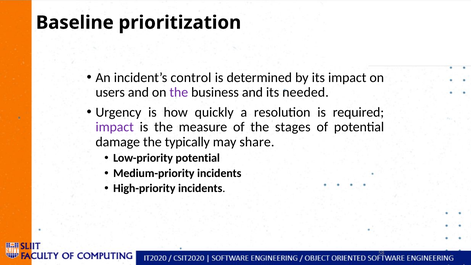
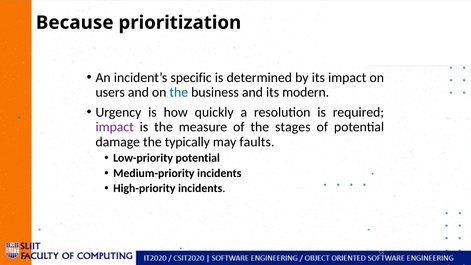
Baseline: Baseline -> Because
control: control -> specific
the at (179, 92) colour: purple -> blue
needed: needed -> modern
share: share -> faults
